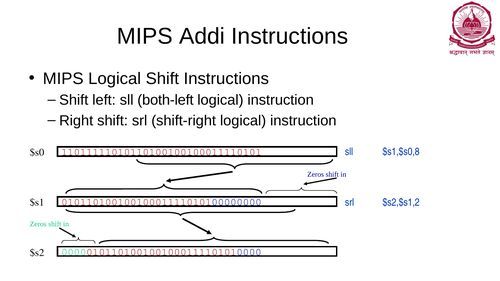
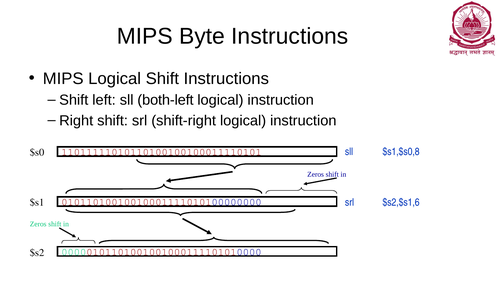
Addi: Addi -> Byte
$s2,$s1,2: $s2,$s1,2 -> $s2,$s1,6
